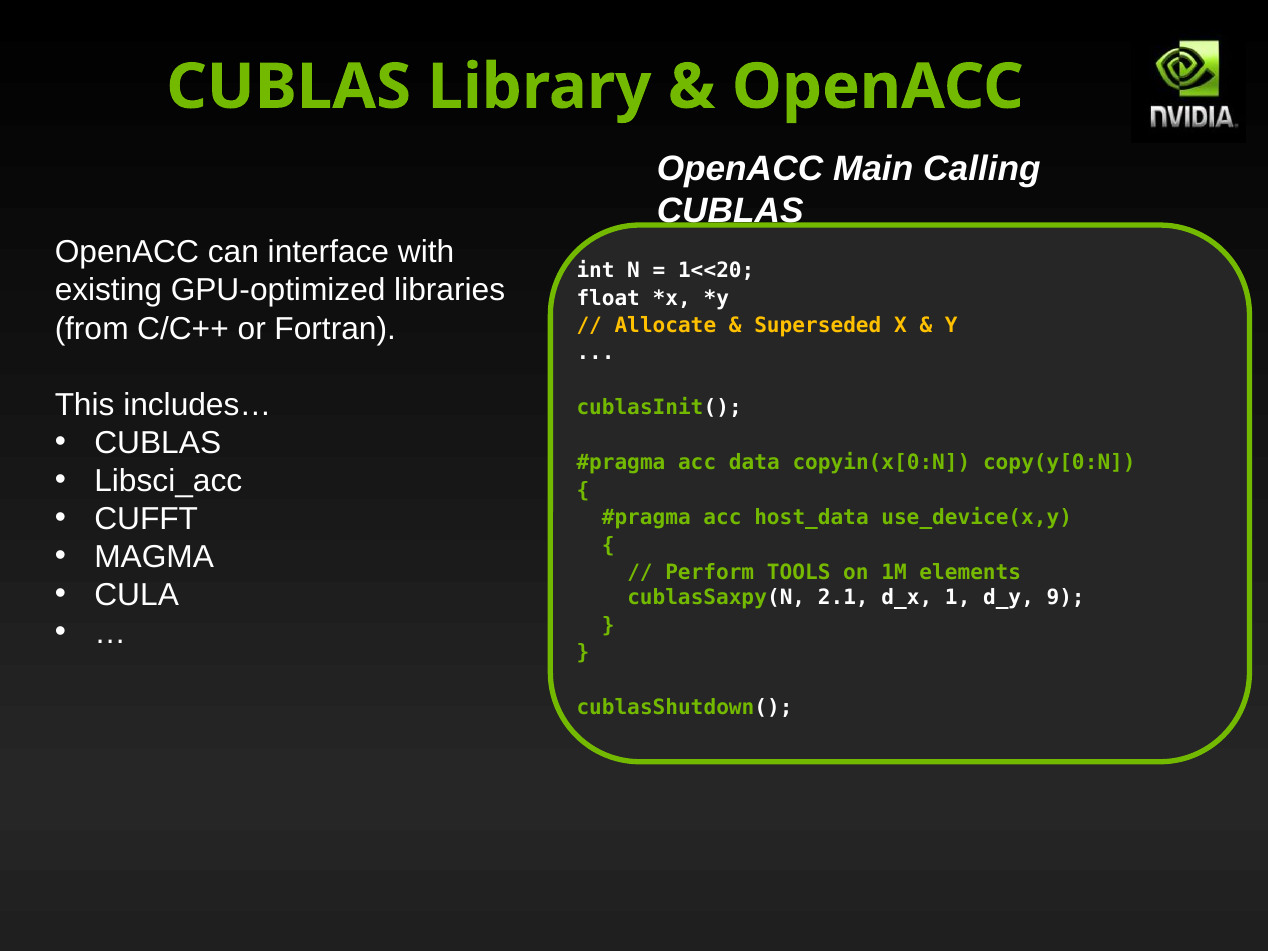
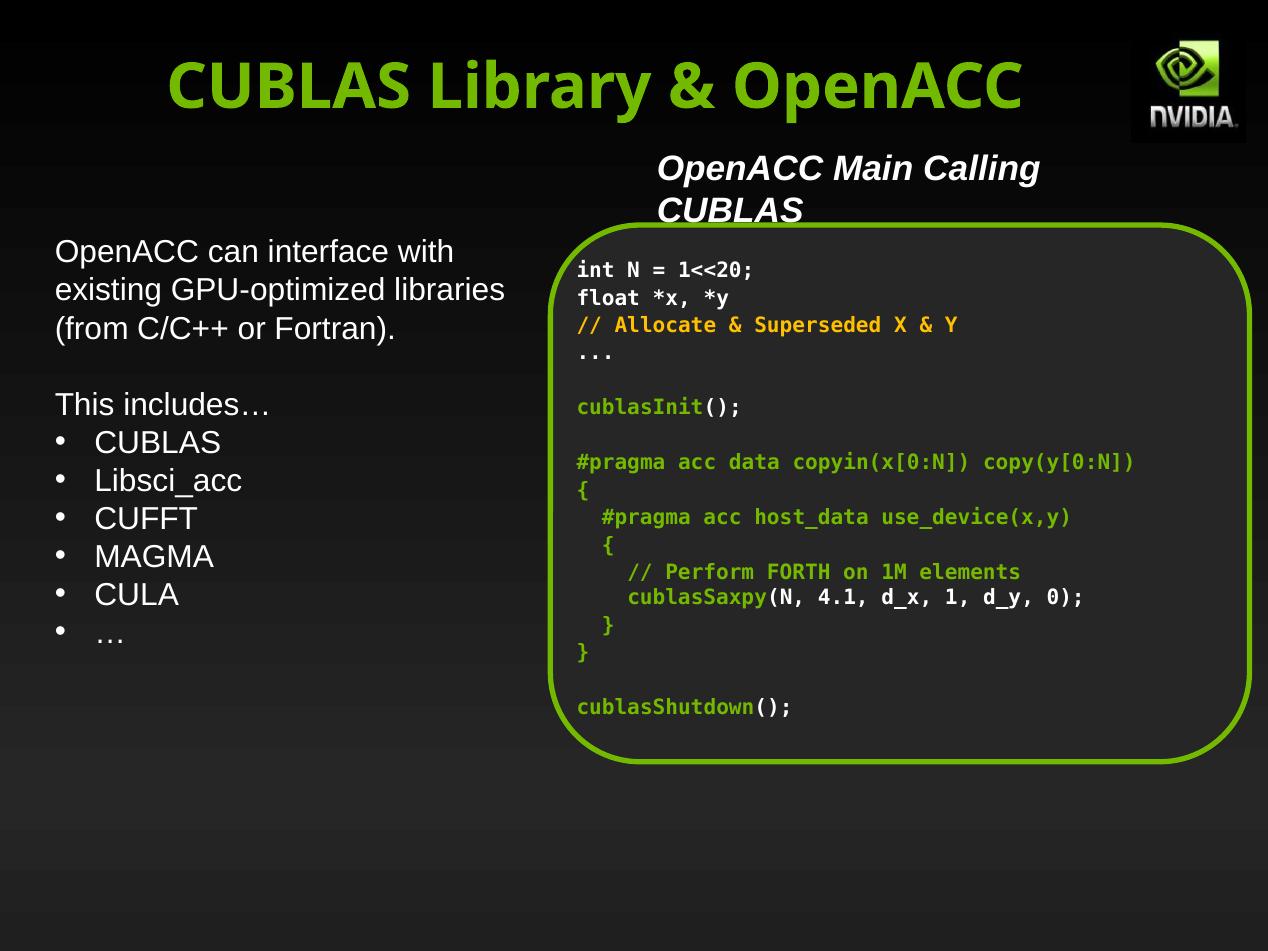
TOOLS: TOOLS -> FORTH
2.1: 2.1 -> 4.1
9: 9 -> 0
